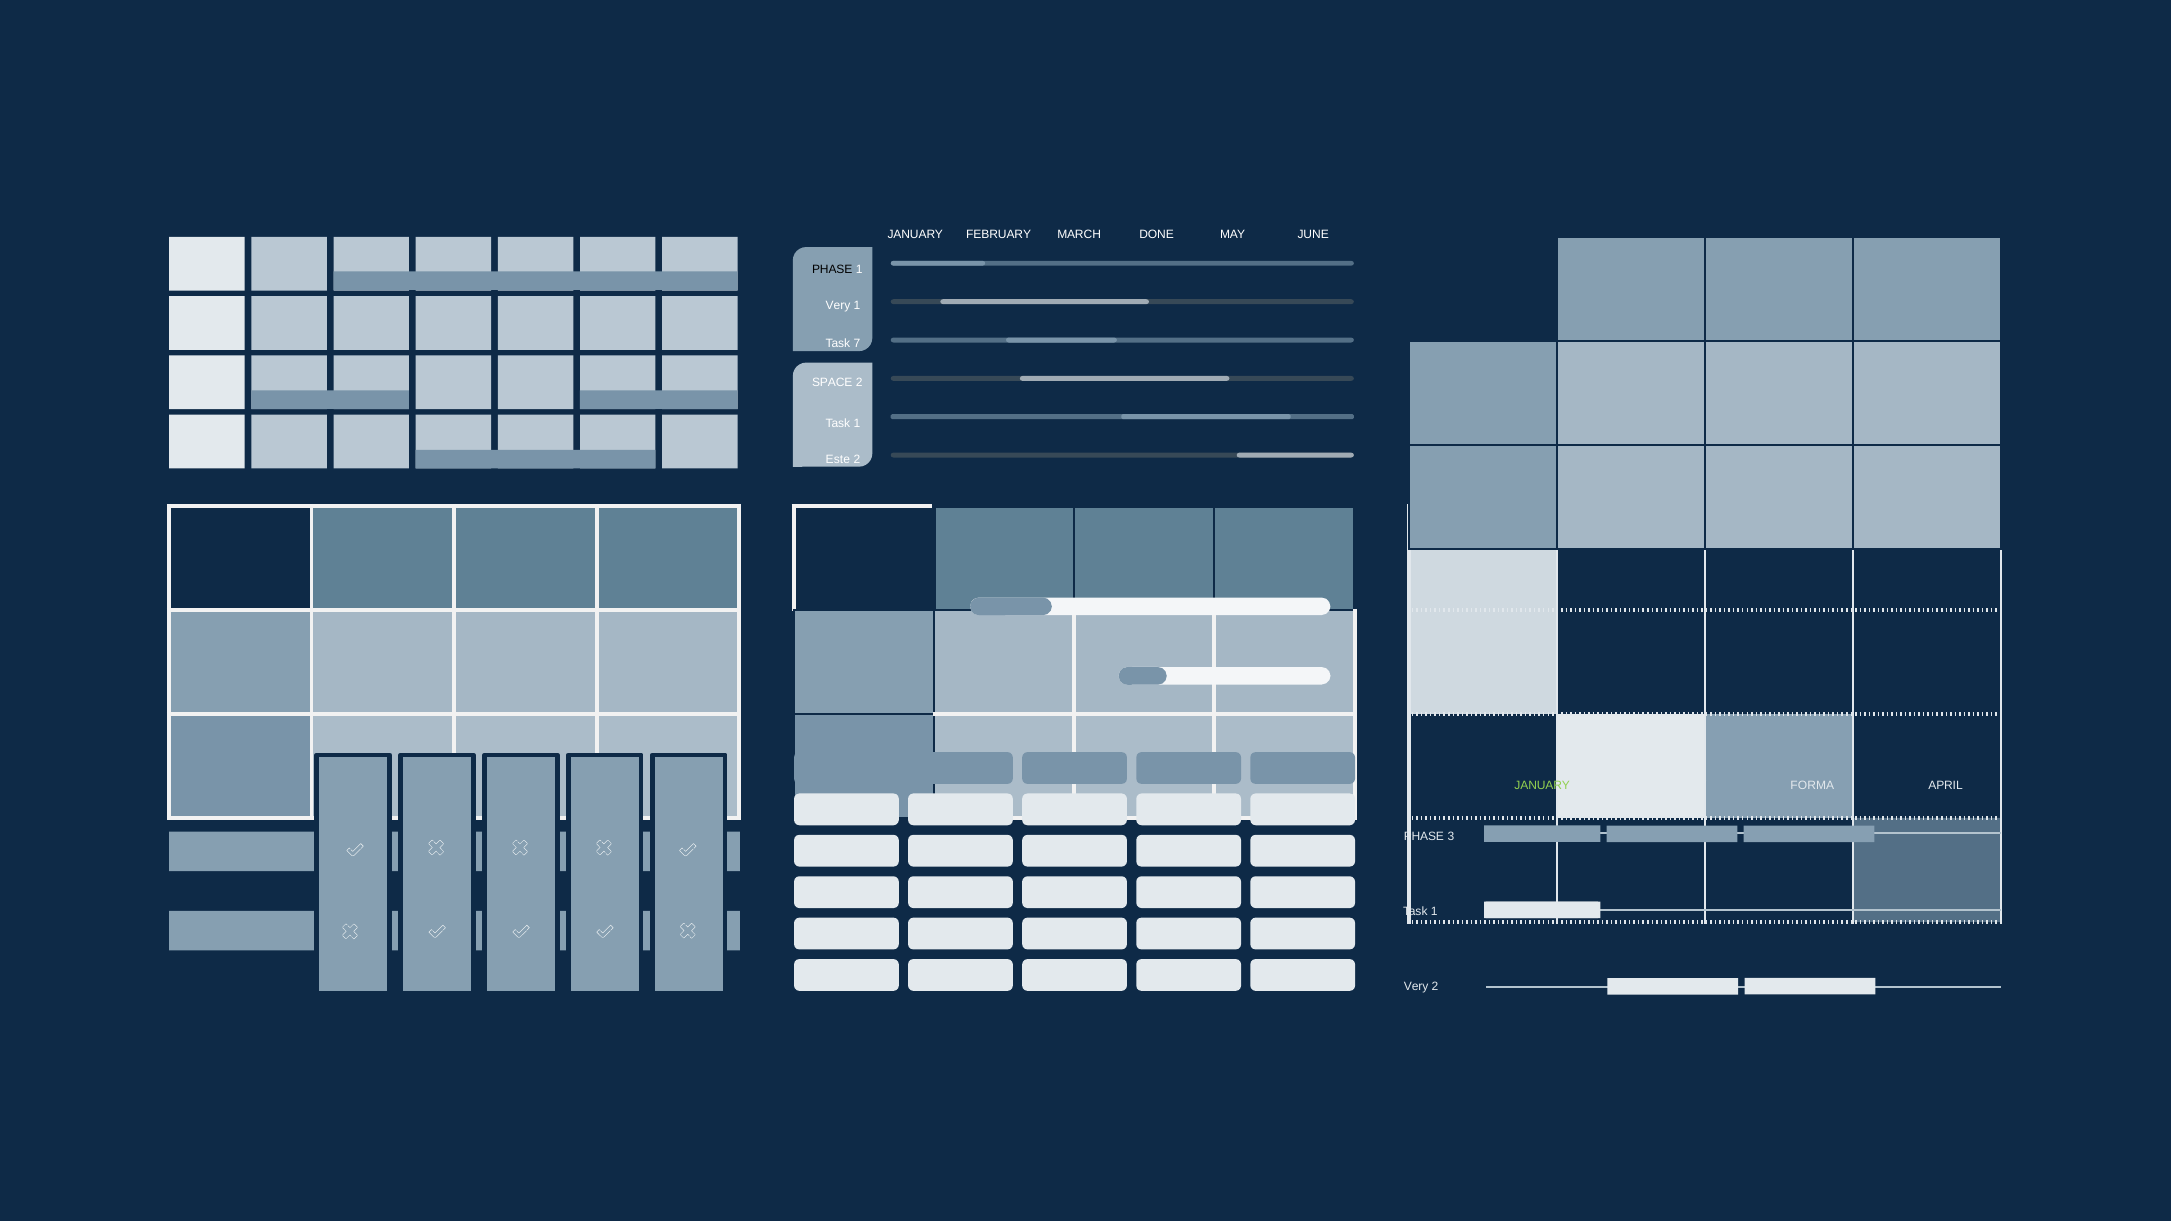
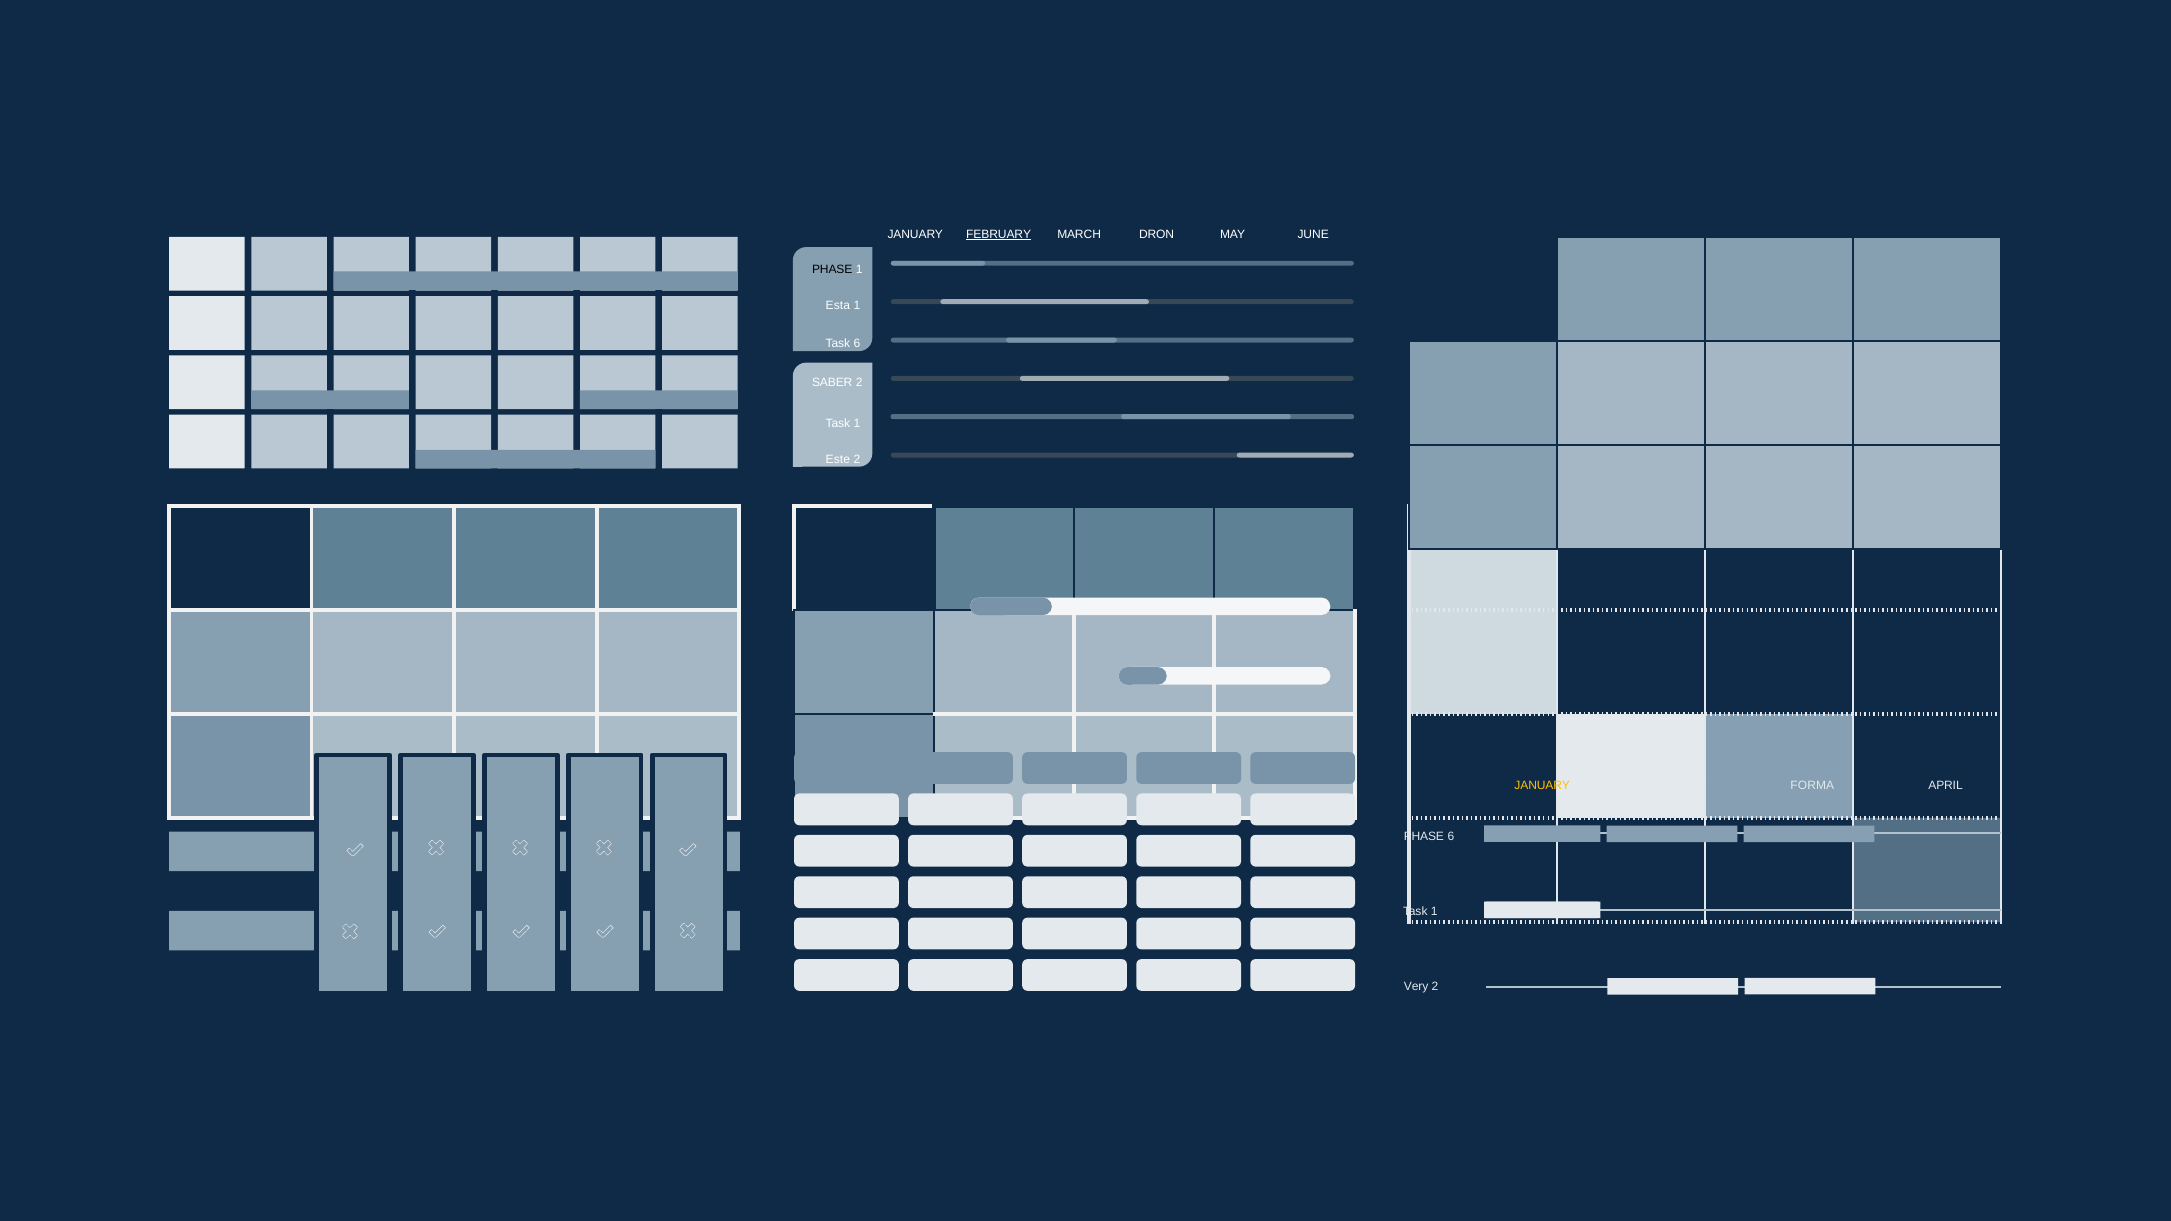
FEBRUARY at (999, 234) underline: none -> present
DONE: DONE -> DRON
Very at (838, 306): Very -> Esta
Task 7: 7 -> 6
SPACE: SPACE -> SABER
JANUARY at (1542, 786) colour: light green -> yellow
PHASE 3: 3 -> 6
